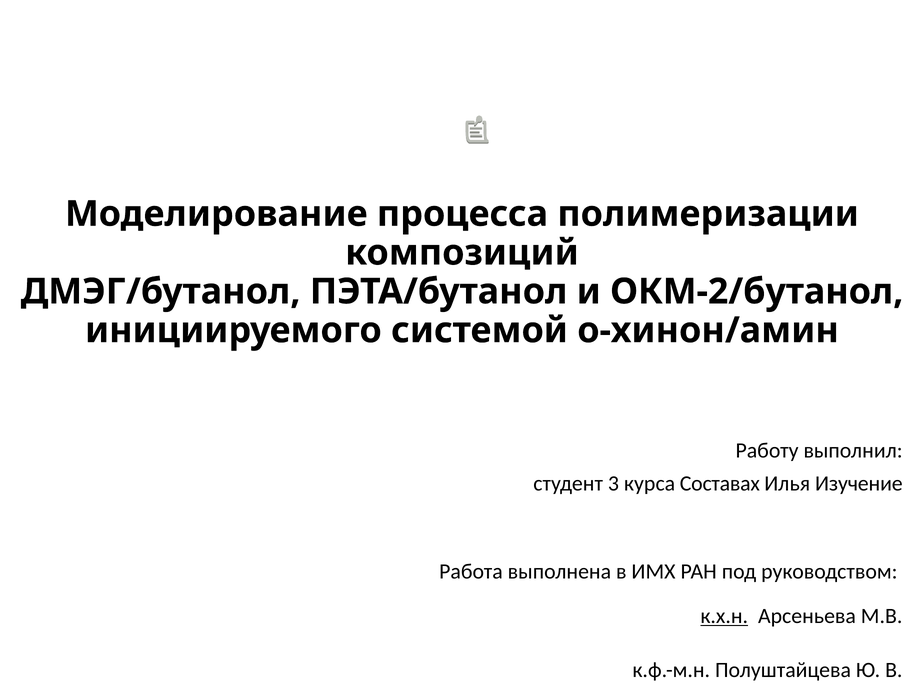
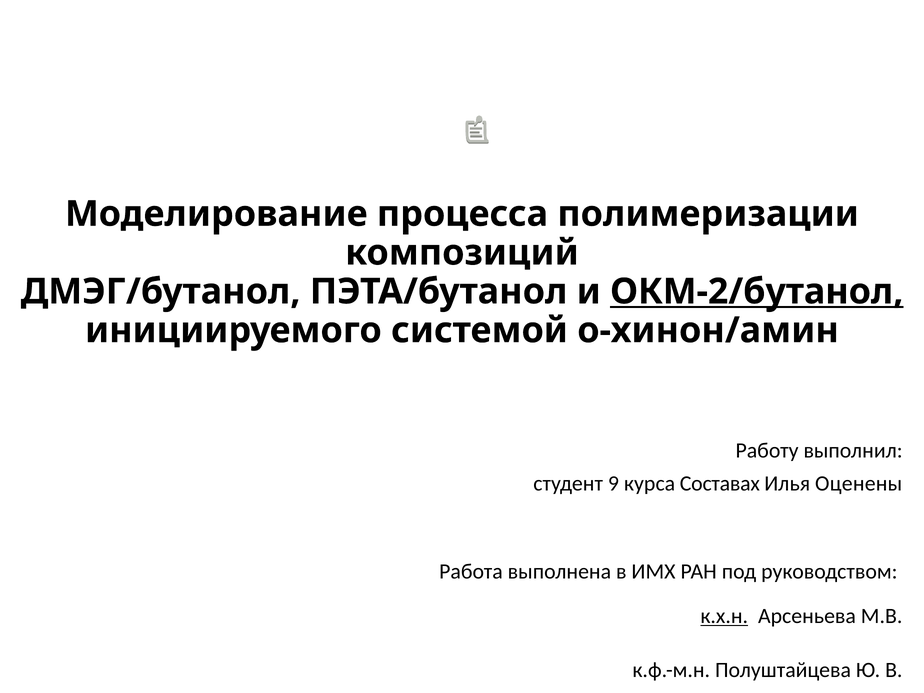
ОКМ-2/бутанол underline: none -> present
3: 3 -> 9
Изучение: Изучение -> Оценены
